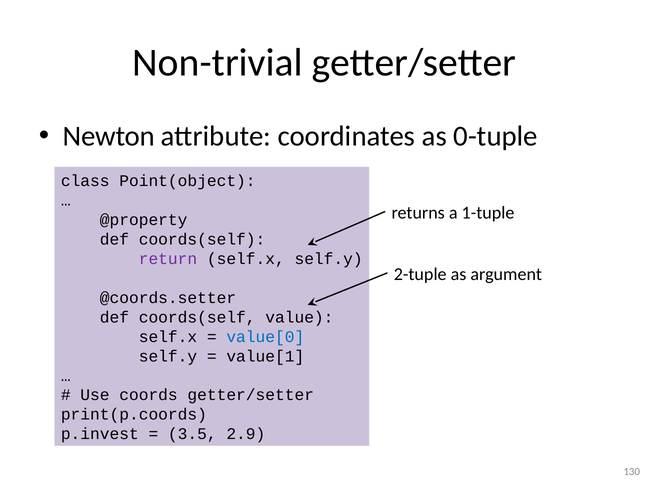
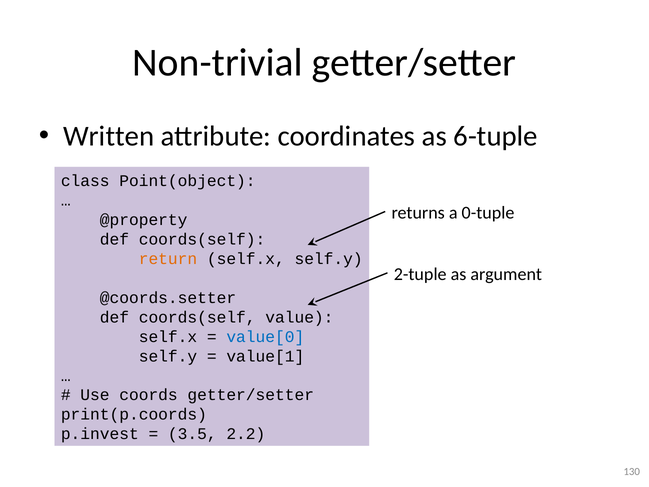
Newton: Newton -> Written
0-tuple: 0-tuple -> 6-tuple
1-tuple: 1-tuple -> 0-tuple
return colour: purple -> orange
2.9: 2.9 -> 2.2
